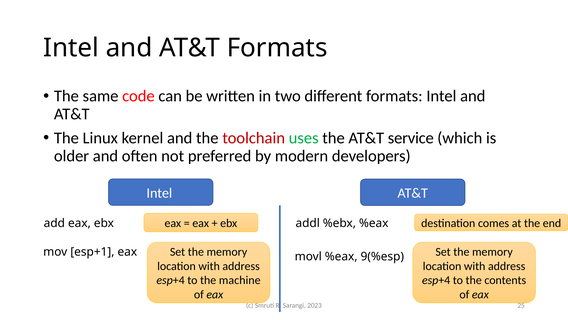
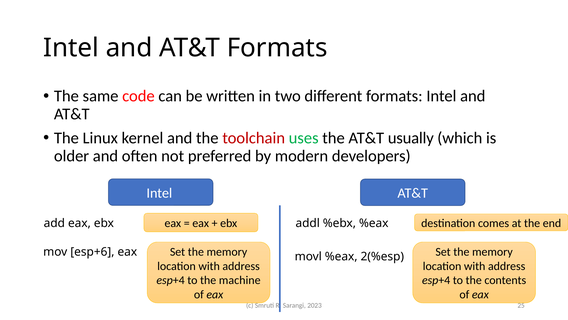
service: service -> usually
esp+1: esp+1 -> esp+6
9(%esp: 9(%esp -> 2(%esp
